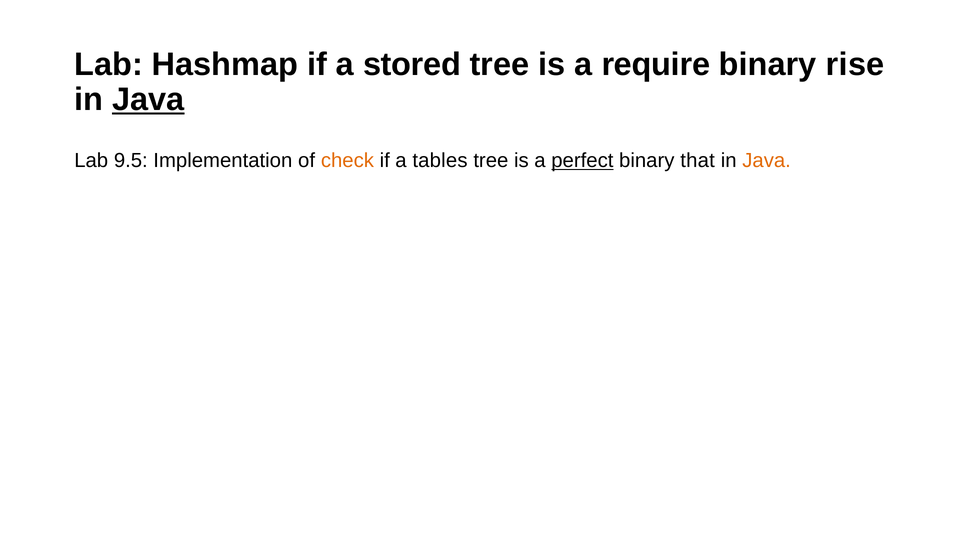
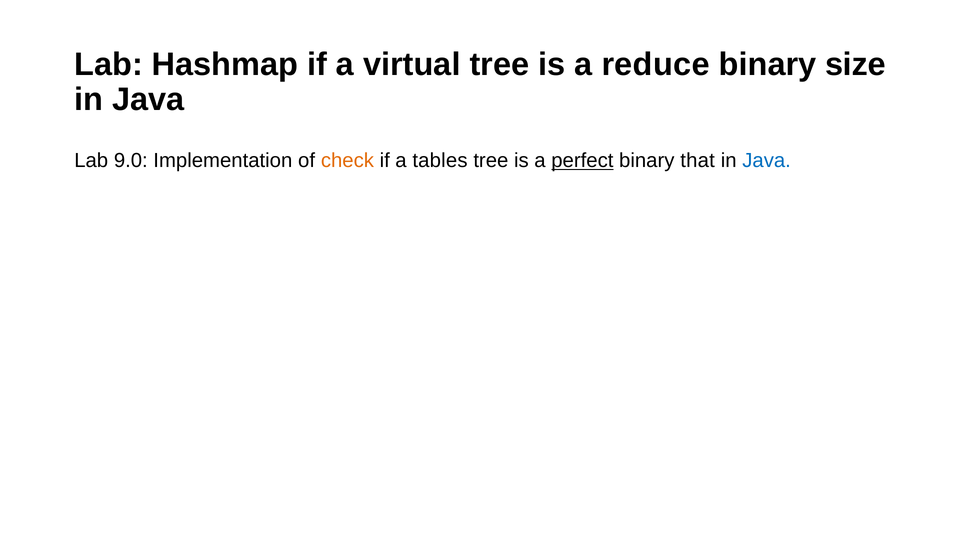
stored: stored -> virtual
require: require -> reduce
rise: rise -> size
Java at (148, 100) underline: present -> none
9.5: 9.5 -> 9.0
Java at (767, 161) colour: orange -> blue
